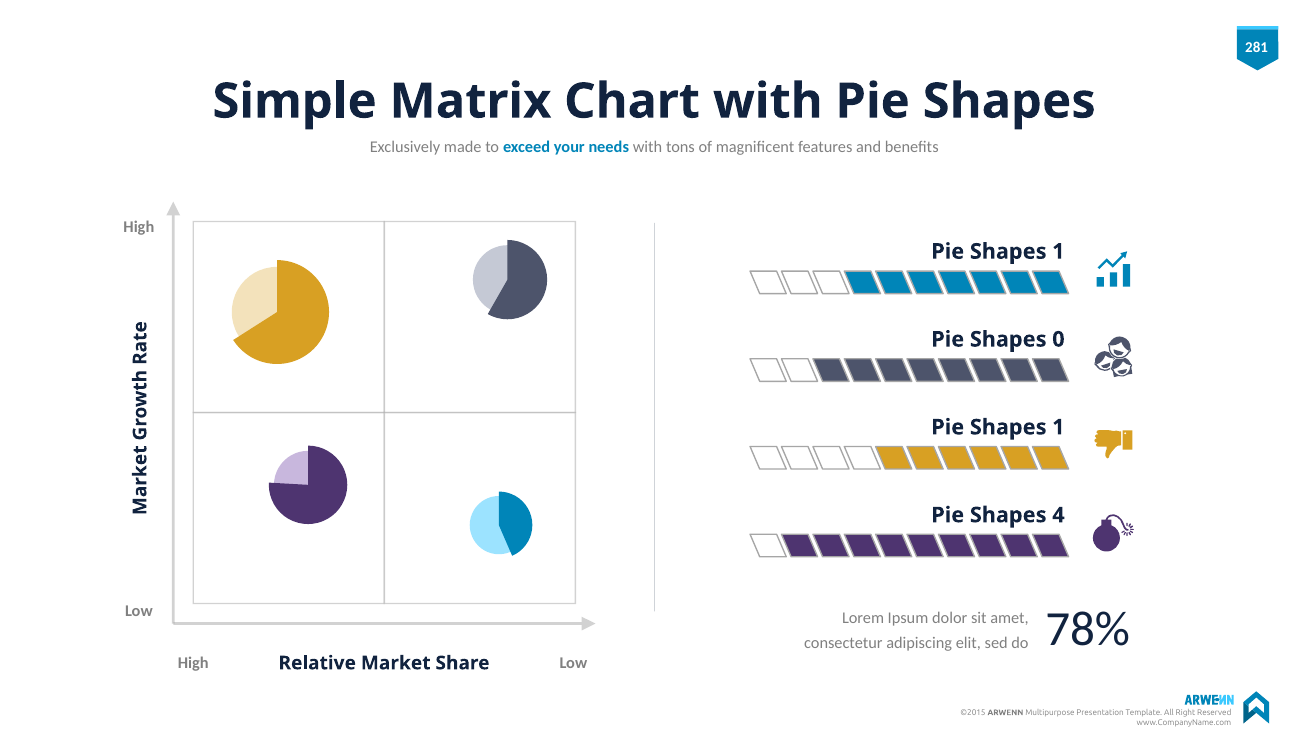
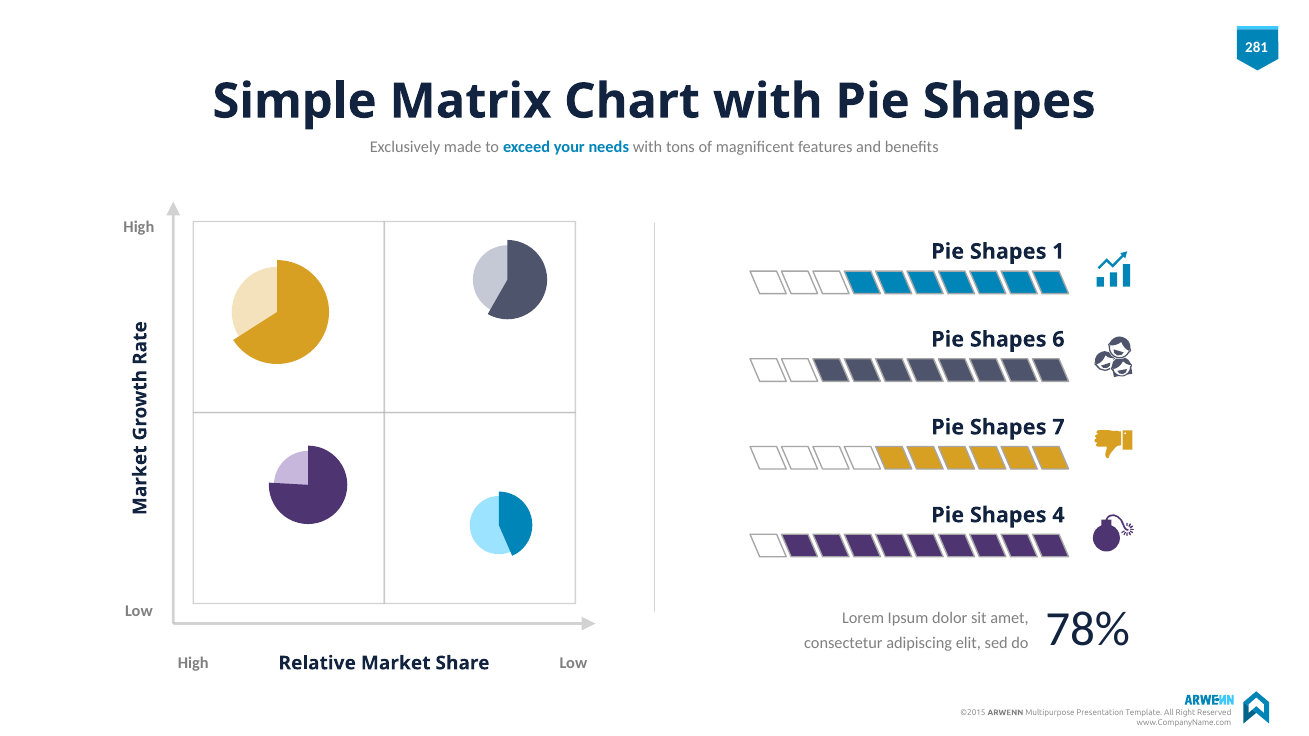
0: 0 -> 6
1 at (1058, 427): 1 -> 7
